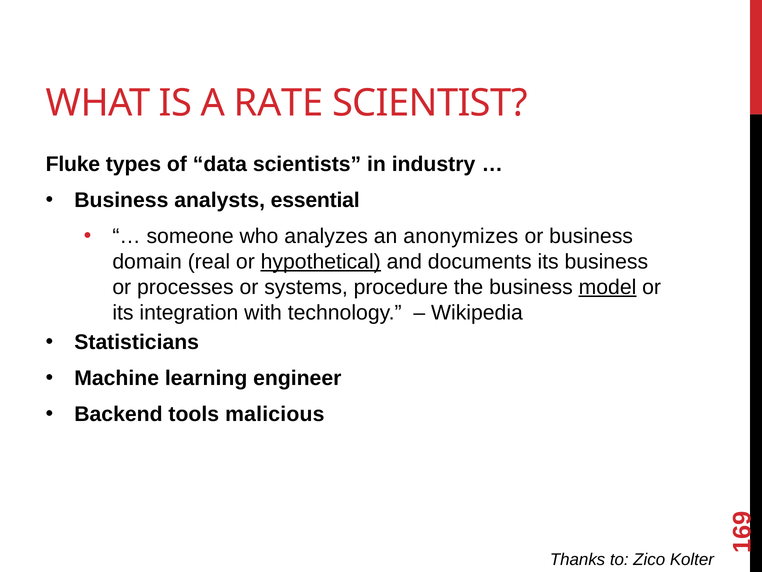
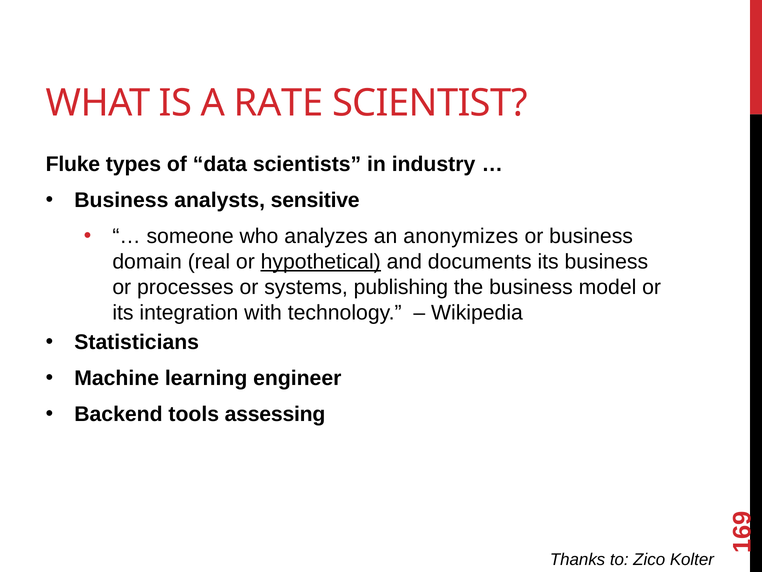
essential: essential -> sensitive
procedure: procedure -> publishing
model underline: present -> none
malicious: malicious -> assessing
